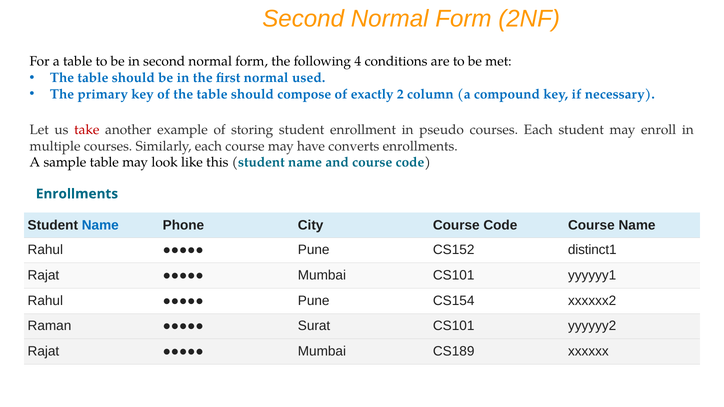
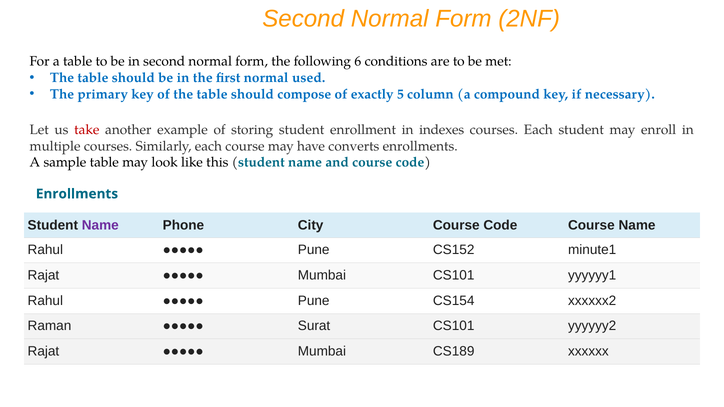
4: 4 -> 6
2: 2 -> 5
pseudo: pseudo -> indexes
Name at (100, 225) colour: blue -> purple
distinct1: distinct1 -> minute1
